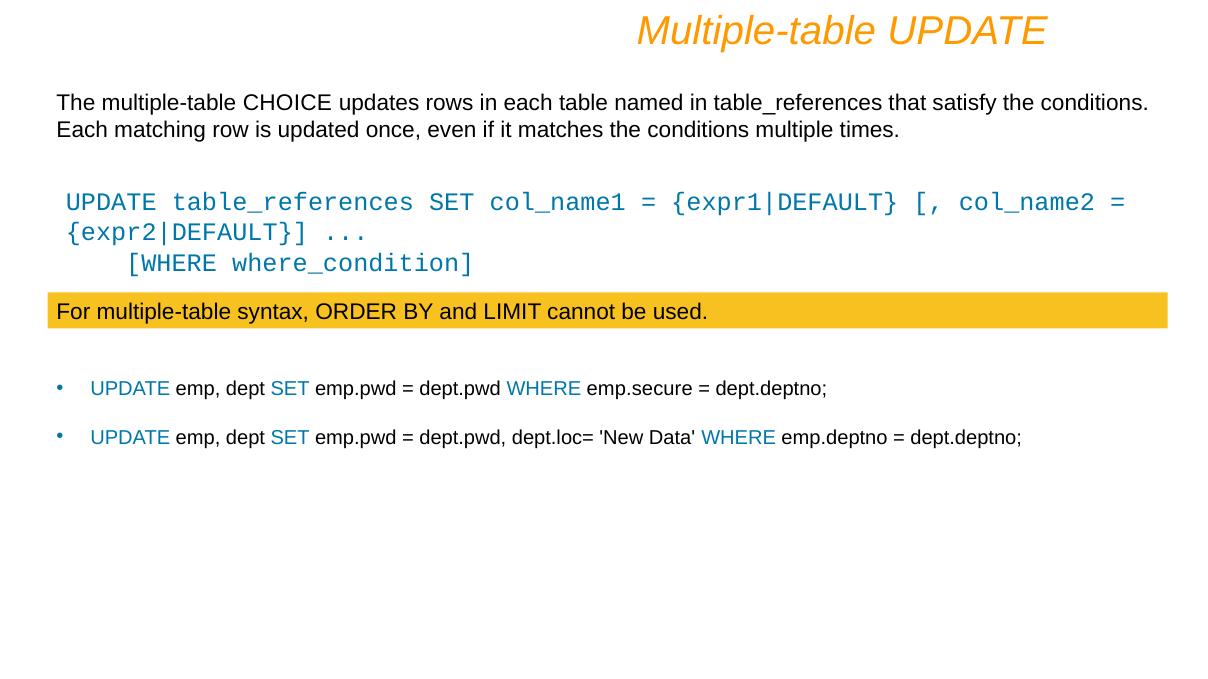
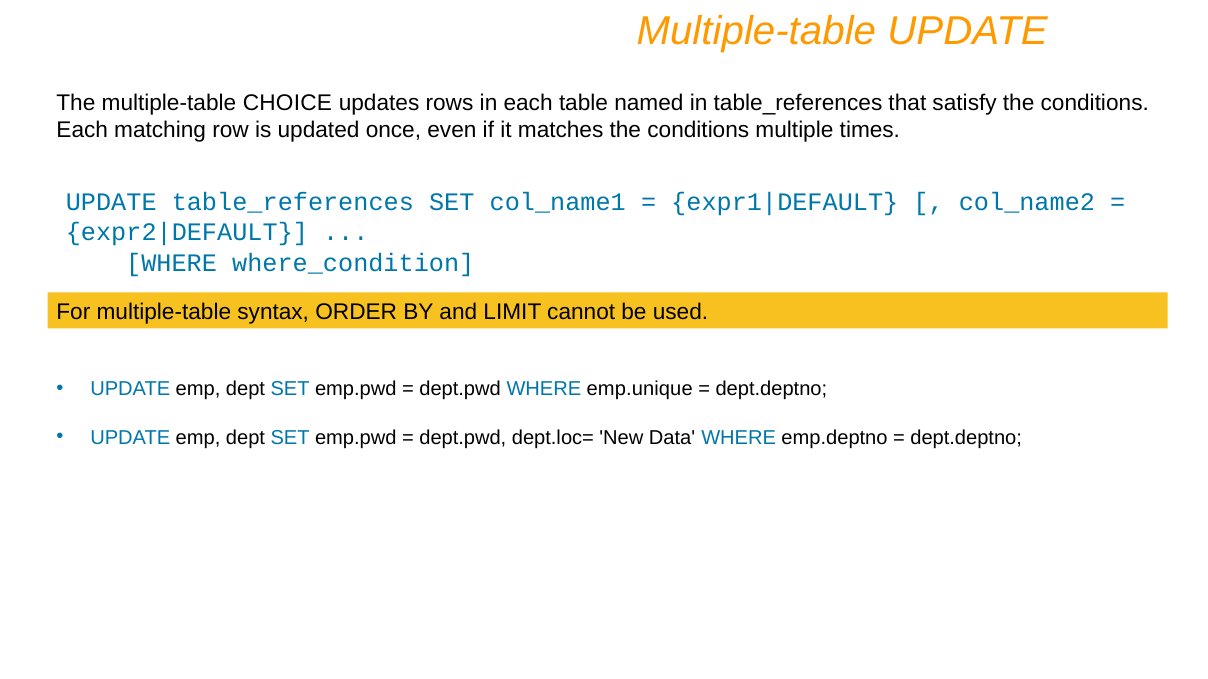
emp.secure: emp.secure -> emp.unique
